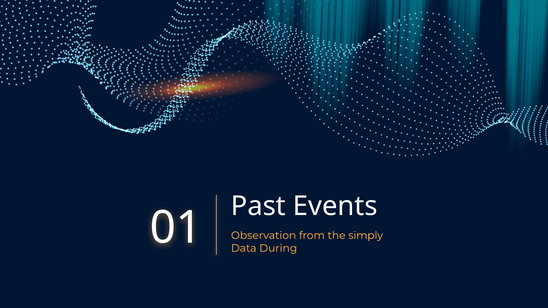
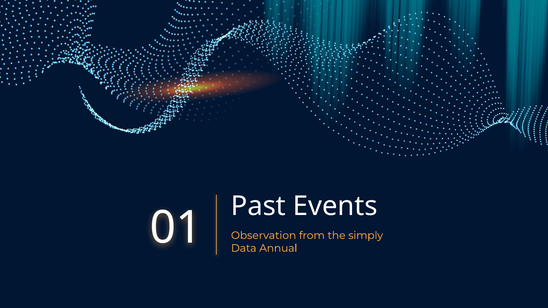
During: During -> Annual
